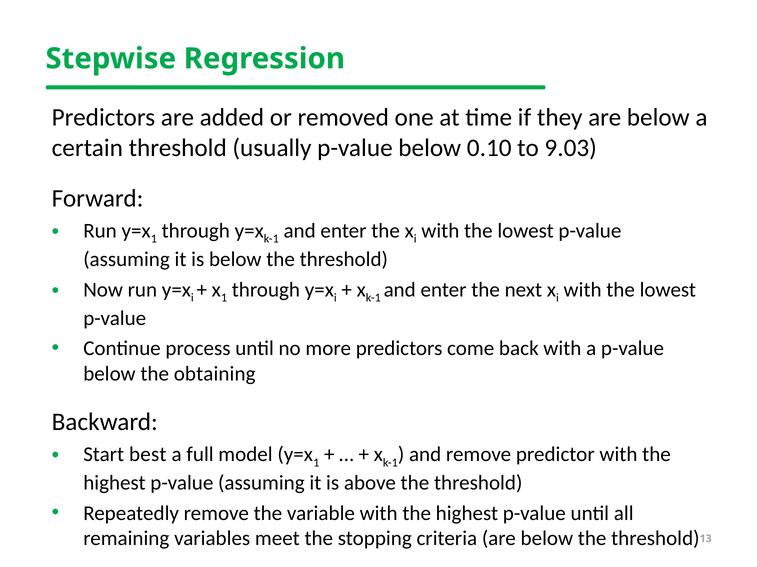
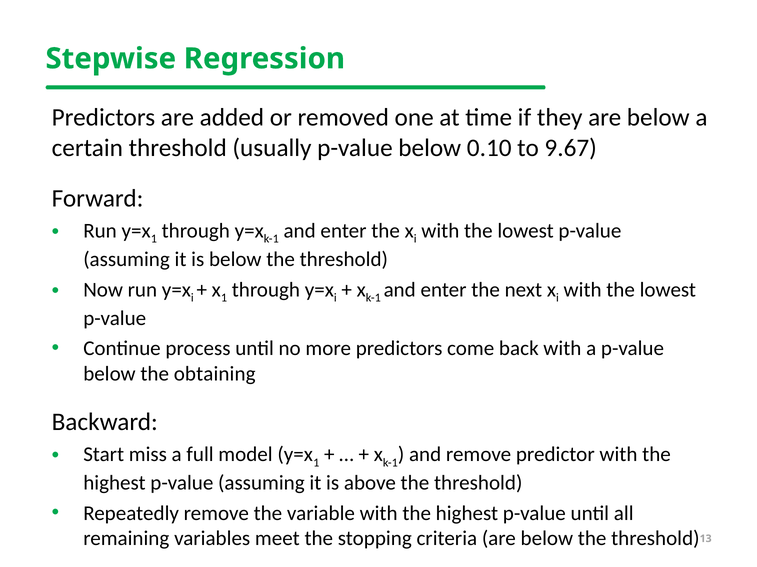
9.03: 9.03 -> 9.67
best: best -> miss
